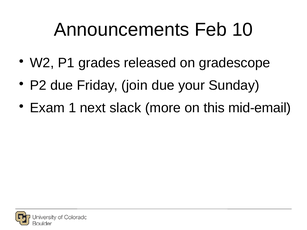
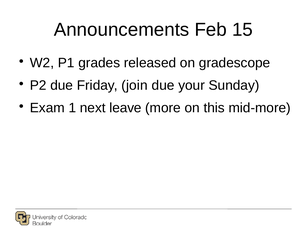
10: 10 -> 15
slack: slack -> leave
mid-email: mid-email -> mid-more
